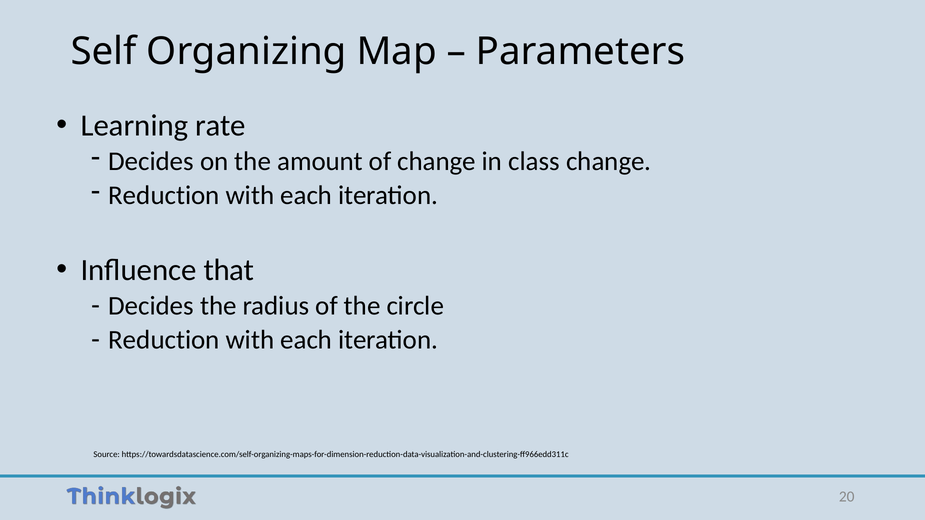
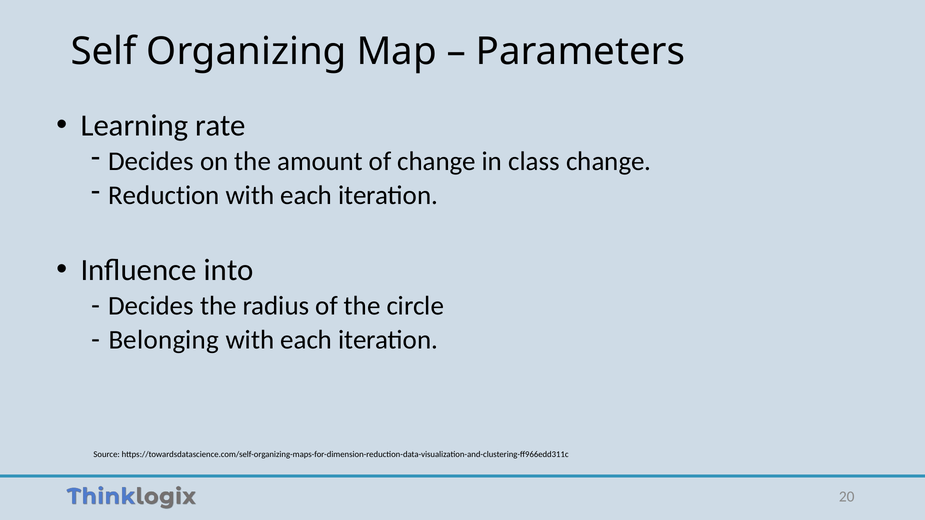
that: that -> into
Reduction at (164, 340): Reduction -> Belonging
